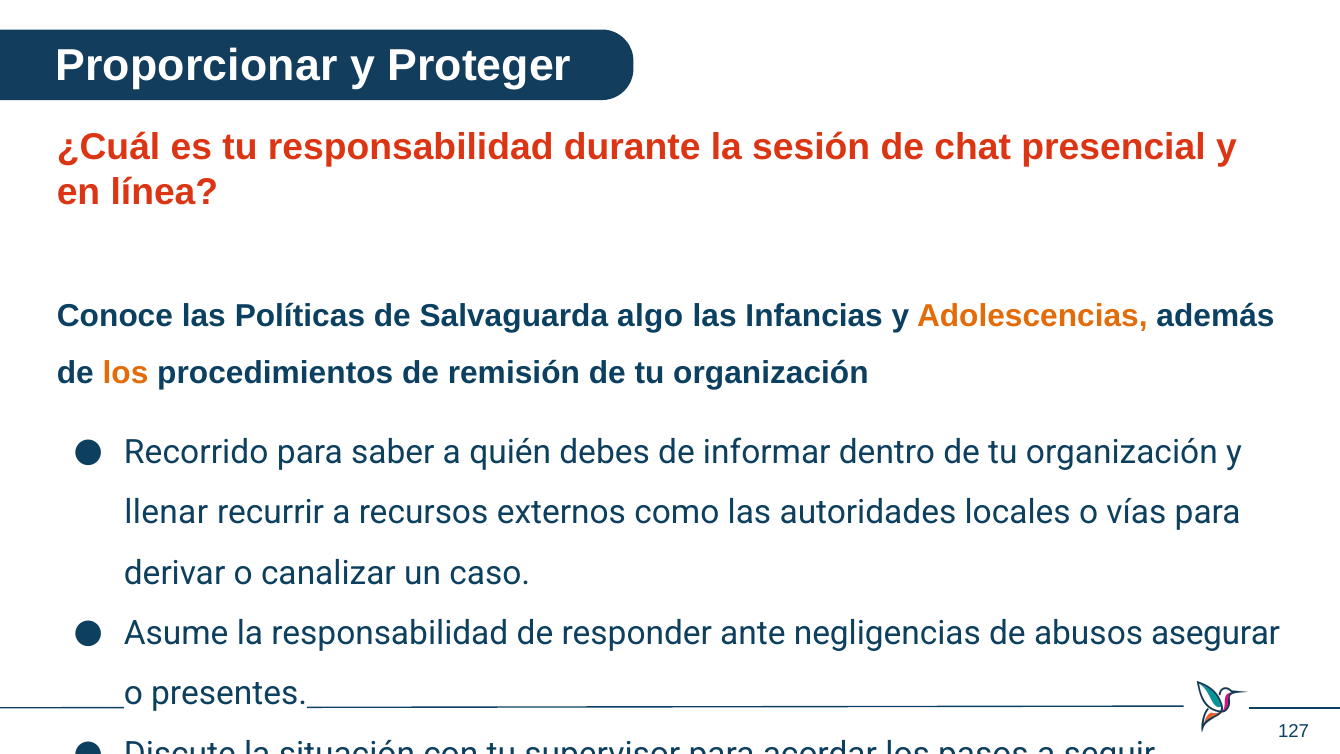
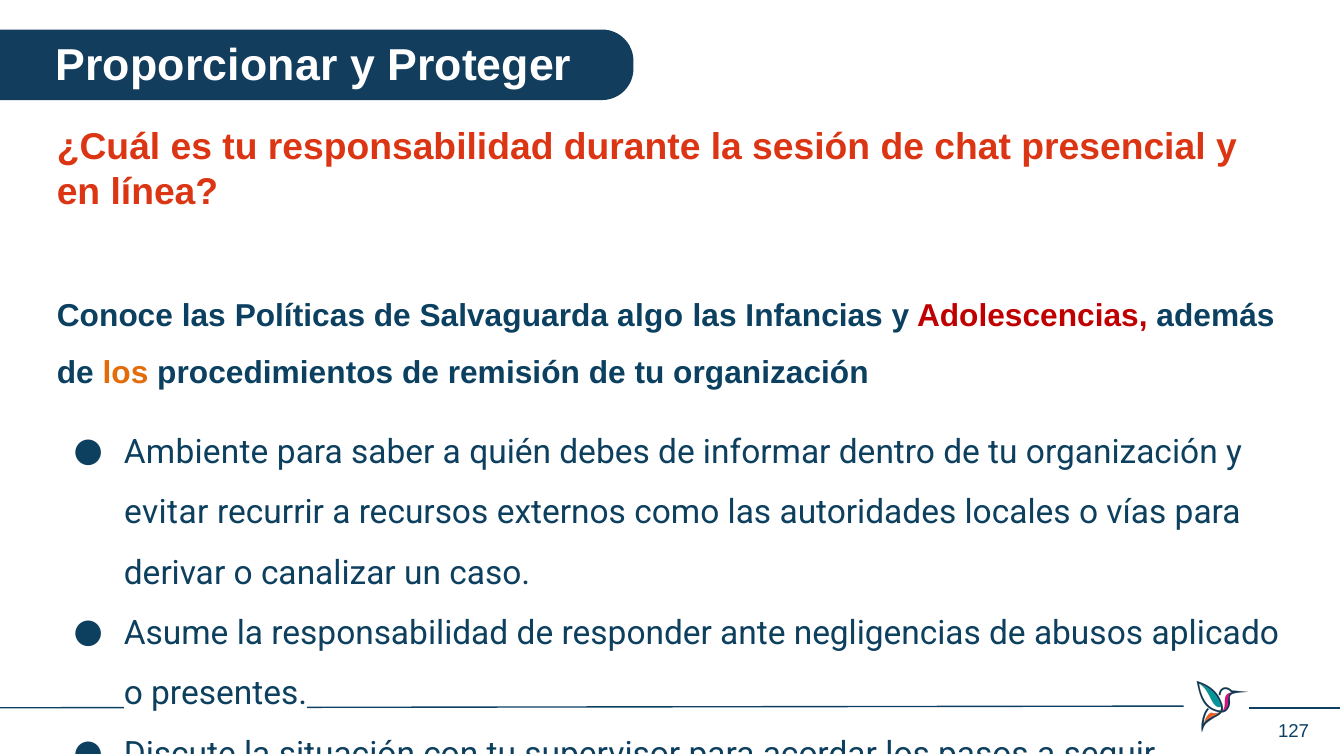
Adolescencias colour: orange -> red
Recorrido: Recorrido -> Ambiente
llenar: llenar -> evitar
asegurar: asegurar -> aplicado
